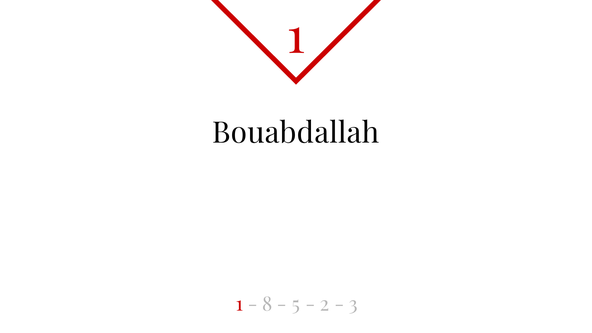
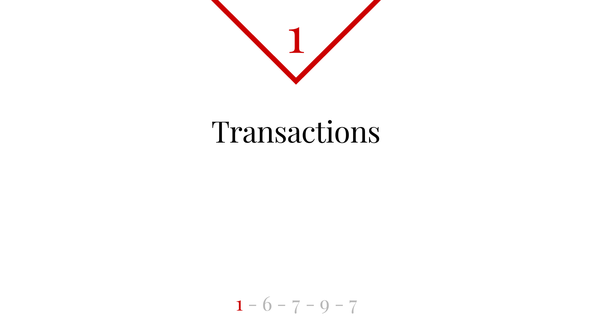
Bouabdallah: Bouabdallah -> Transactions
8: 8 -> 6
5 at (296, 304): 5 -> 7
2: 2 -> 9
3 at (353, 304): 3 -> 7
